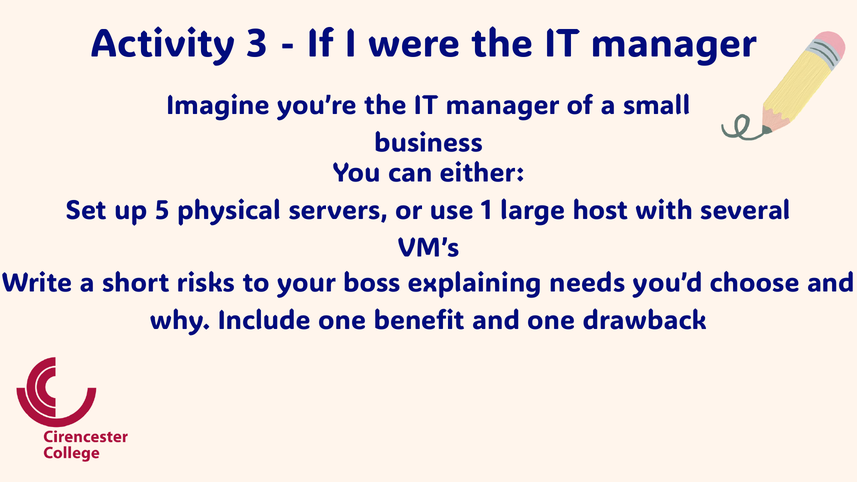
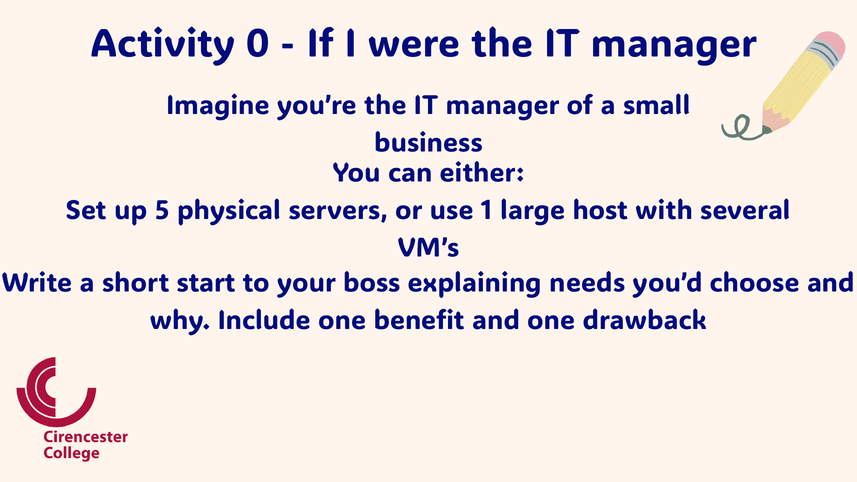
3: 3 -> 0
risks: risks -> start
